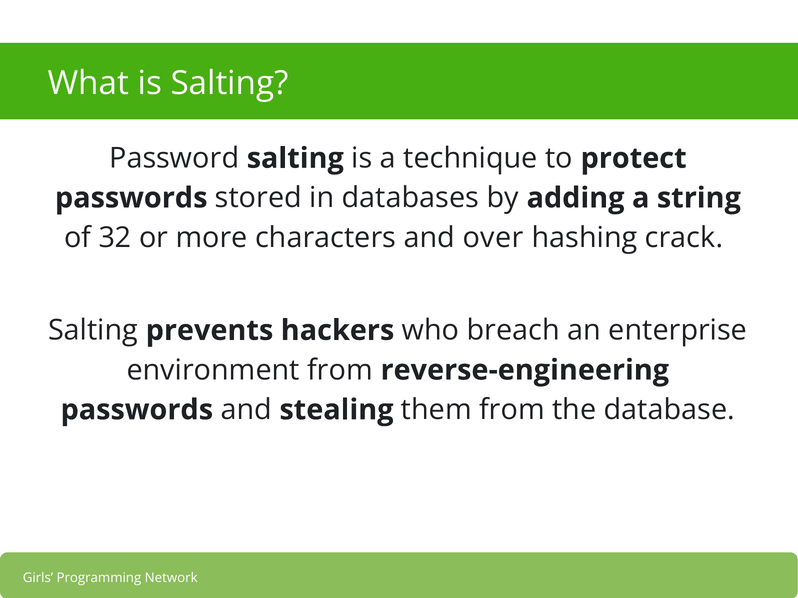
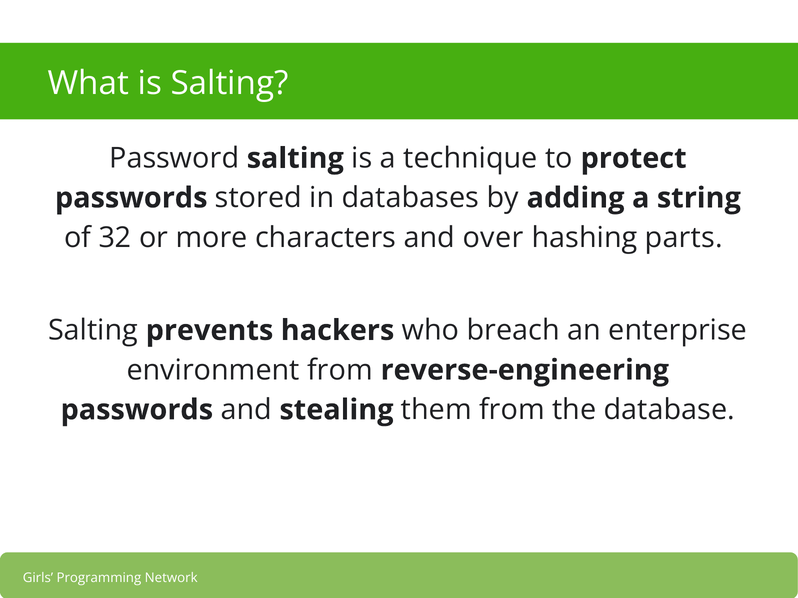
crack: crack -> parts
